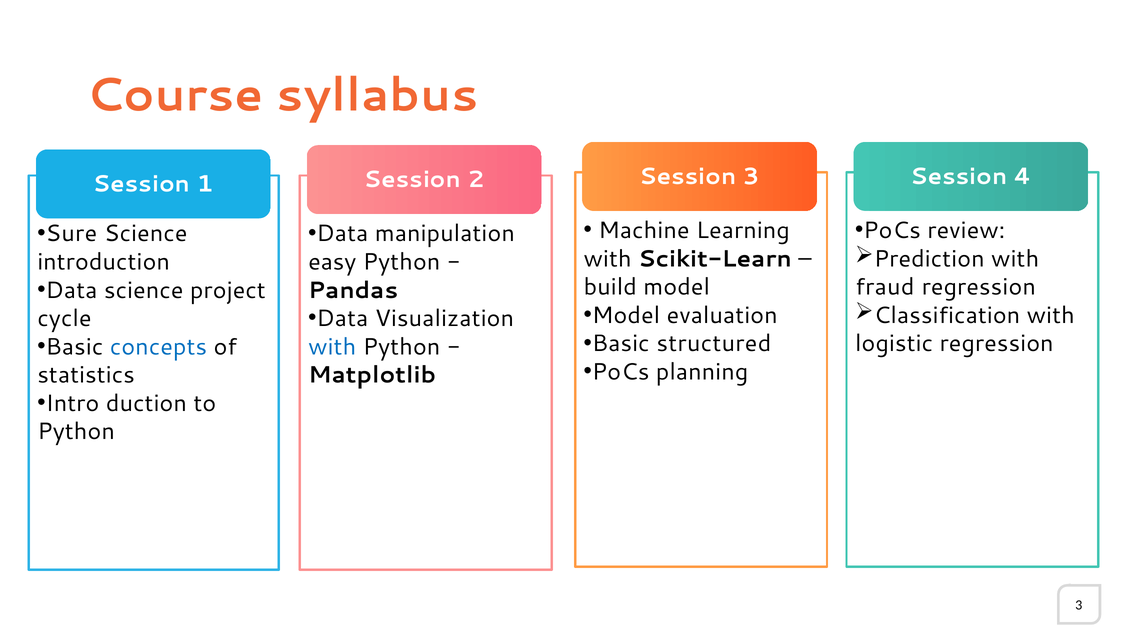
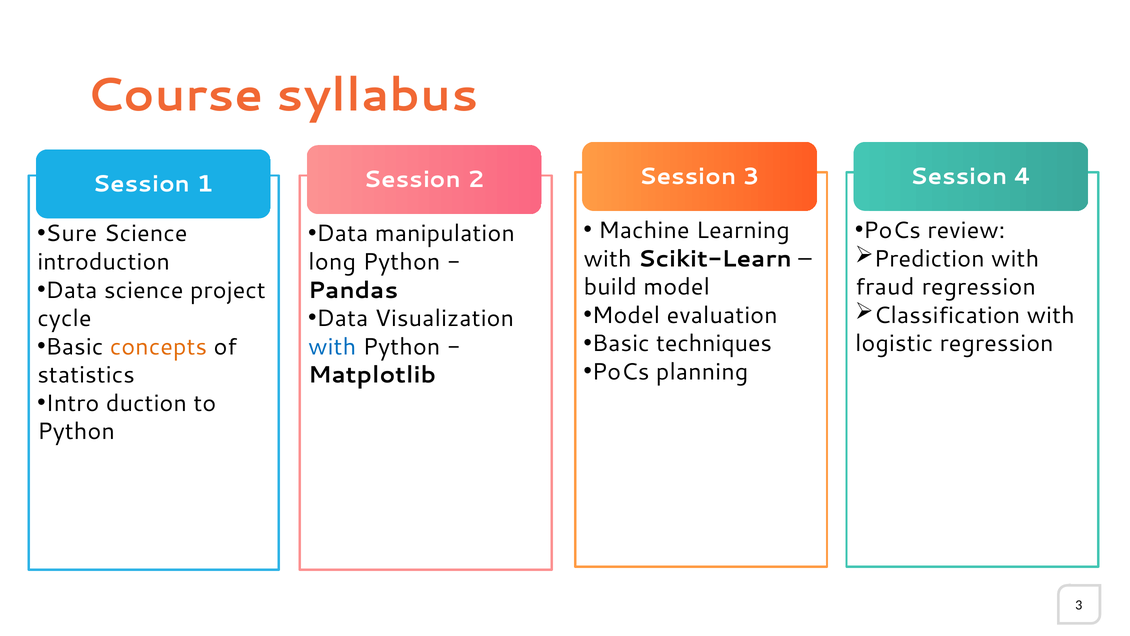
easy: easy -> long
structured: structured -> techniques
concepts colour: blue -> orange
